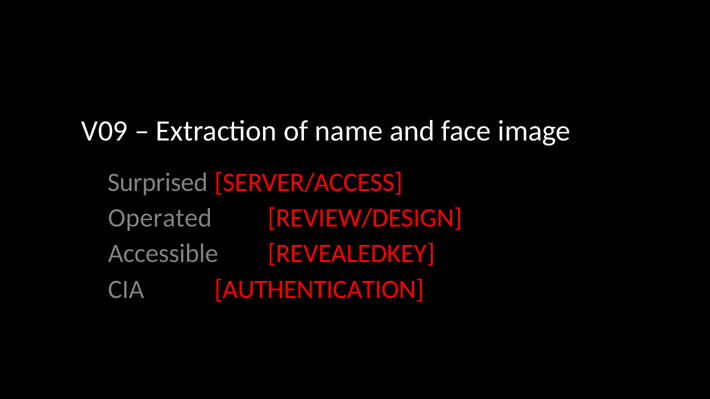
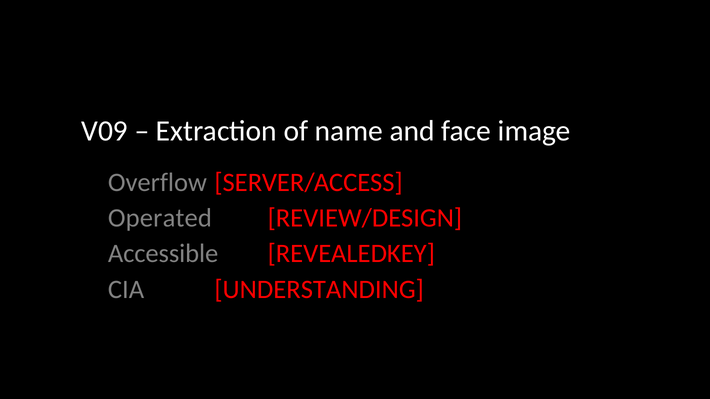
Surprised: Surprised -> Overflow
AUTHENTICATION: AUTHENTICATION -> UNDERSTANDING
